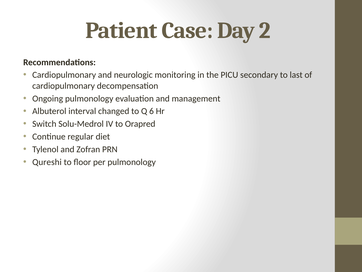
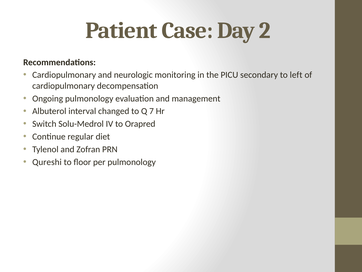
last: last -> left
6: 6 -> 7
